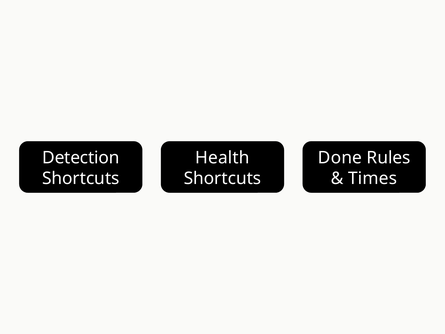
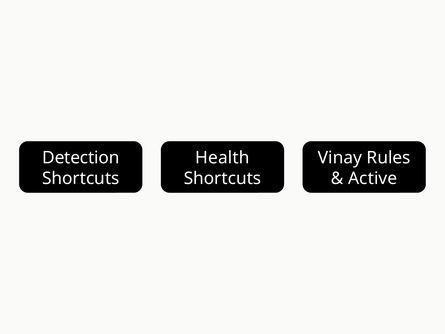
Done: Done -> Vinay
Times: Times -> Active
